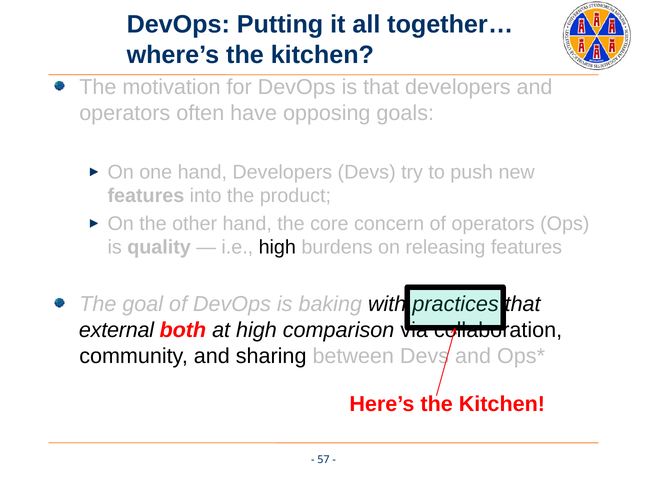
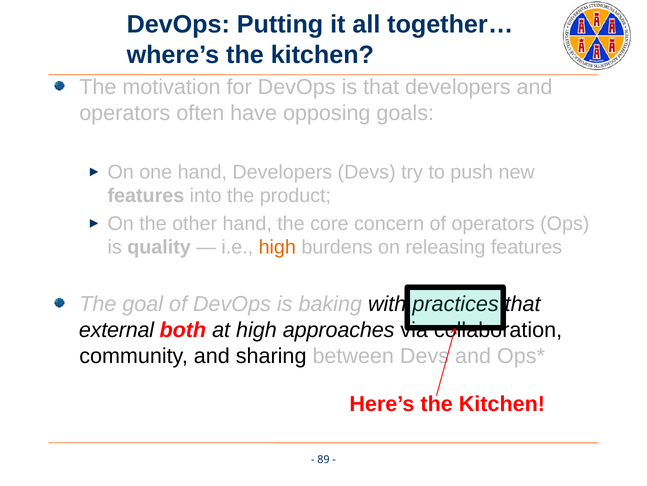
high at (277, 247) colour: black -> orange
comparison: comparison -> approaches
57: 57 -> 89
